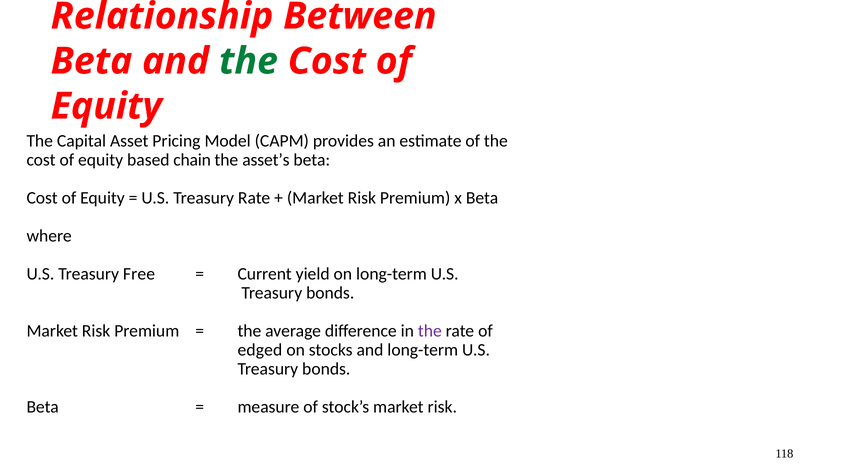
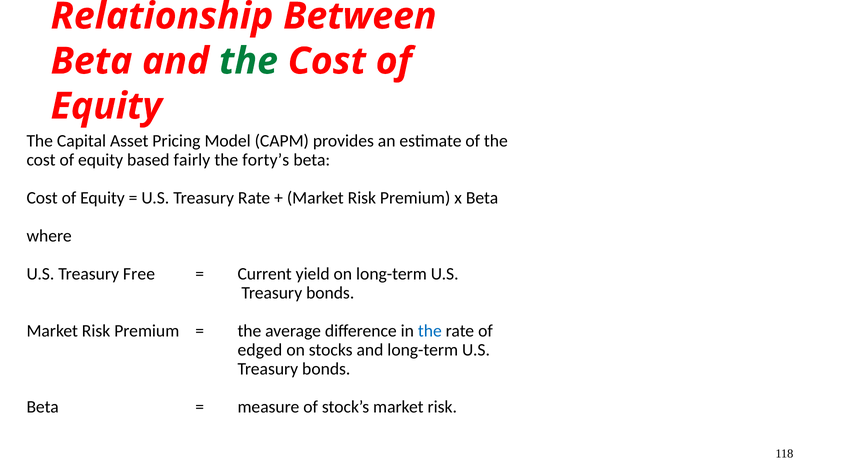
chain: chain -> fairly
asset’s: asset’s -> forty’s
the at (430, 331) colour: purple -> blue
